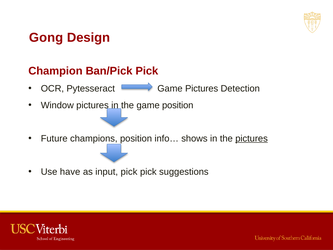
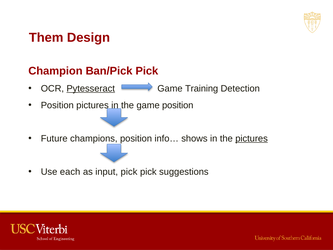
Gong: Gong -> Them
Pytesseract underline: none -> present
Game Pictures: Pictures -> Training
Window at (57, 105): Window -> Position
have: have -> each
